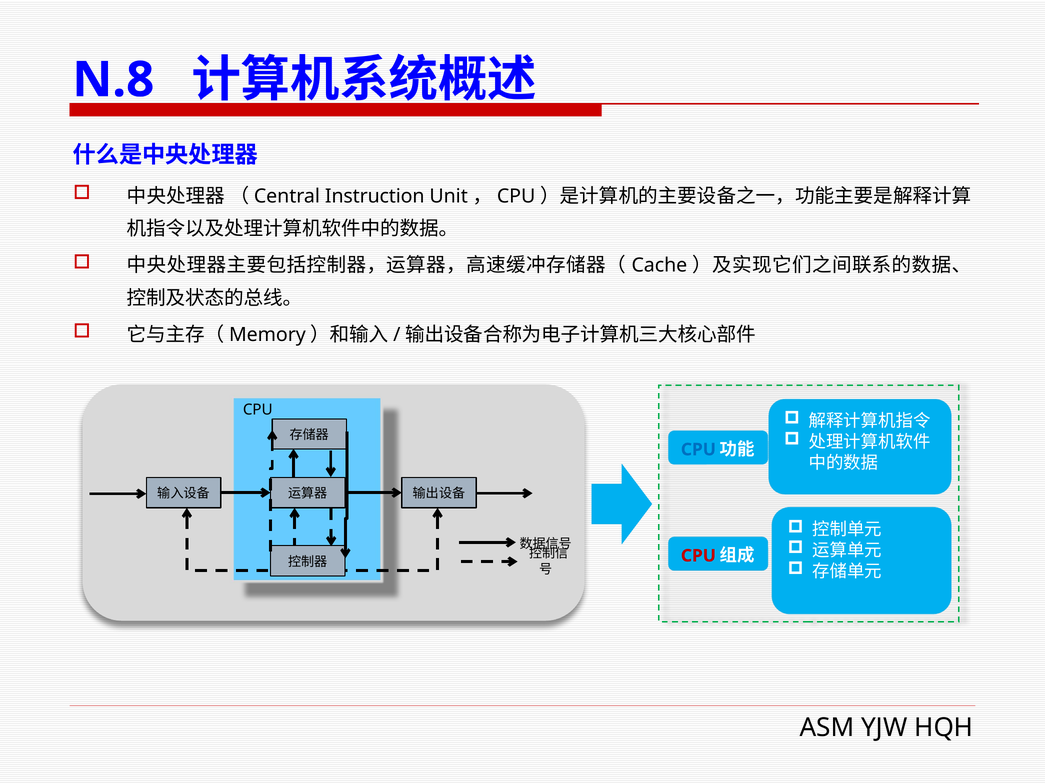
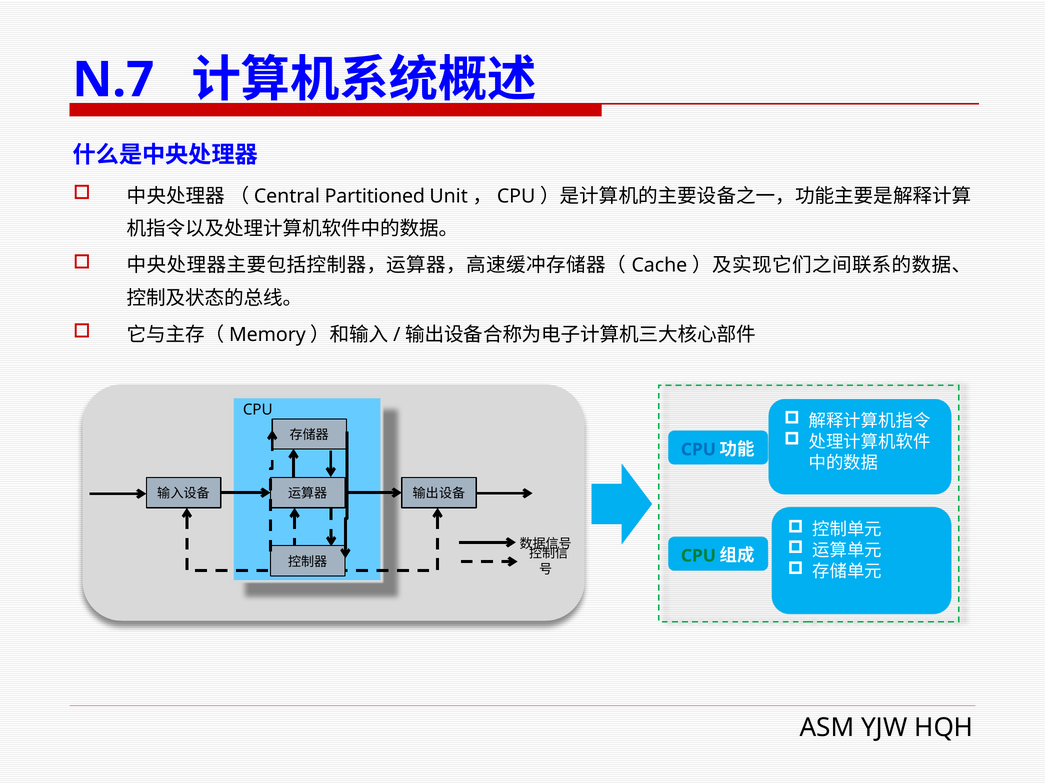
N.8: N.8 -> N.7
Instruction: Instruction -> Partitioned
CPU at (698, 556) colour: red -> green
